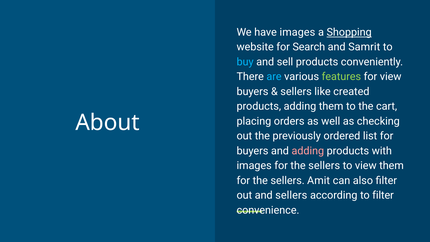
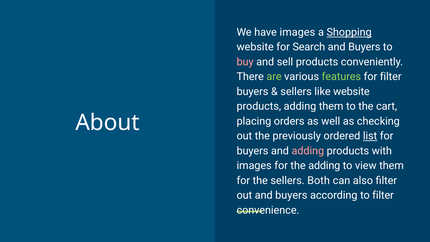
Samrit at (364, 47): Samrit -> Buyers
buy colour: light blue -> pink
are colour: light blue -> light green
for view: view -> filter
like created: created -> website
list underline: none -> present
images for the sellers: sellers -> adding
Amit: Amit -> Both
out and sellers: sellers -> buyers
